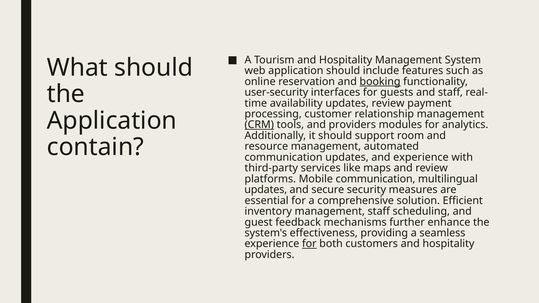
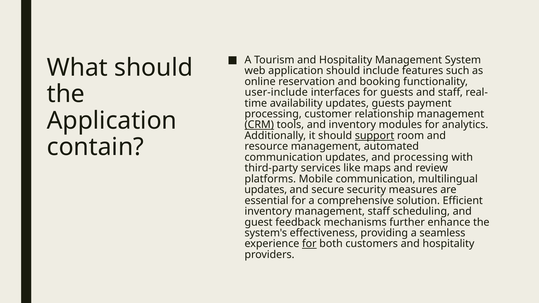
booking underline: present -> none
user-security: user-security -> user-include
updates review: review -> guests
and providers: providers -> inventory
support underline: none -> present
and experience: experience -> processing
